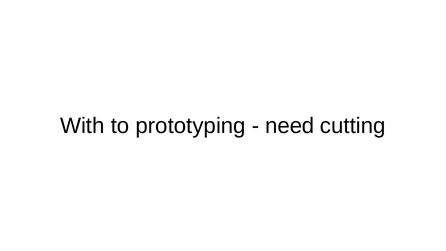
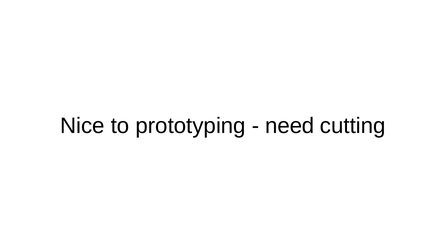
With: With -> Nice
